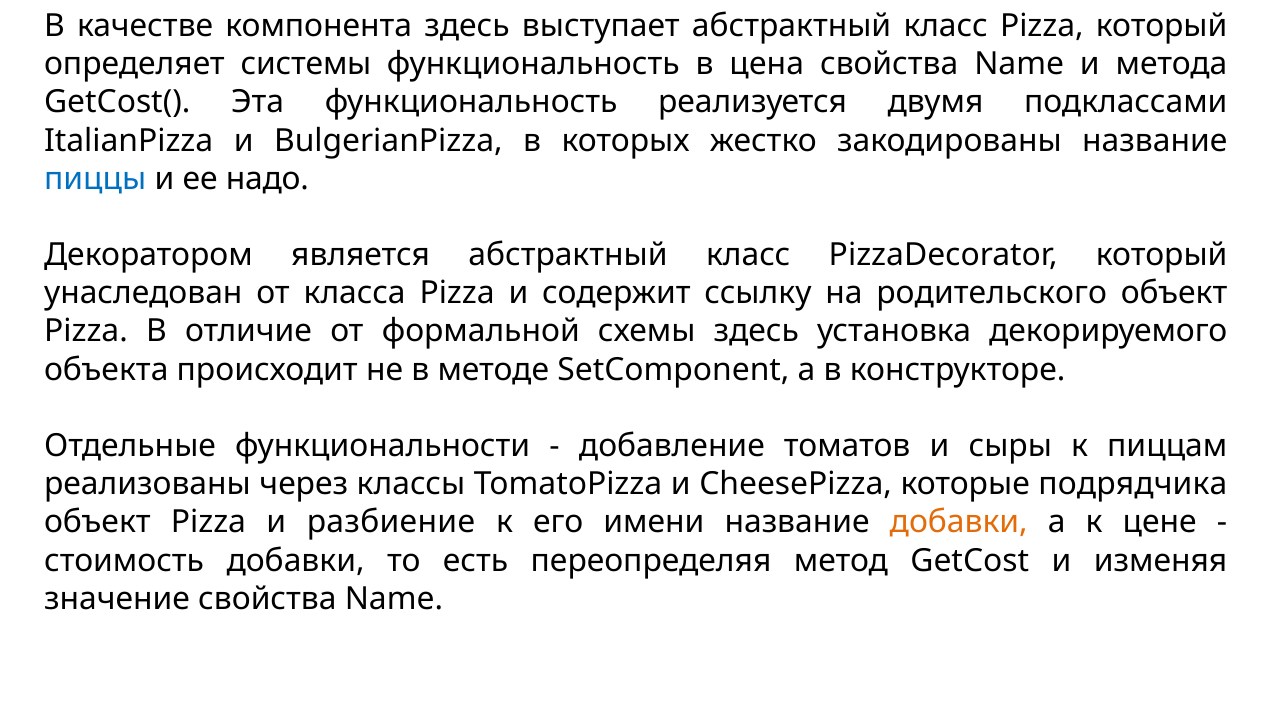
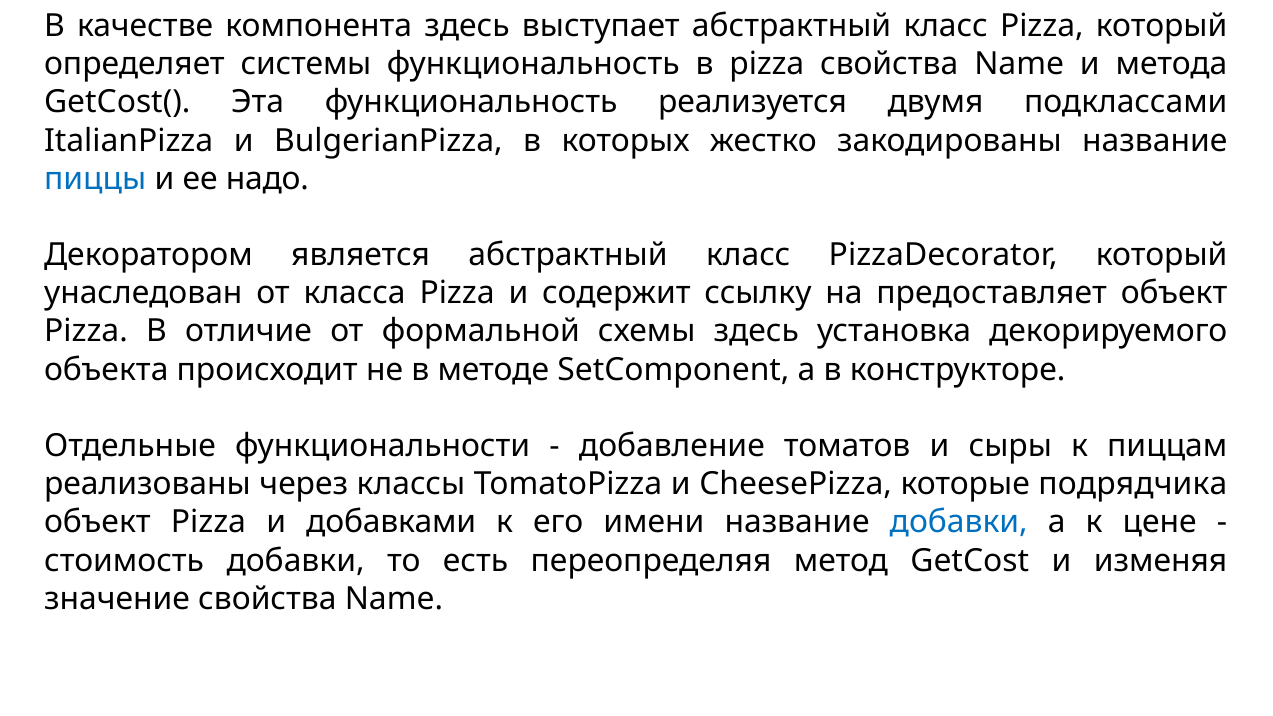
в цена: цена -> pizza
родительского: родительского -> предоставляет
разбиение: разбиение -> добавками
добавки at (959, 522) colour: orange -> blue
